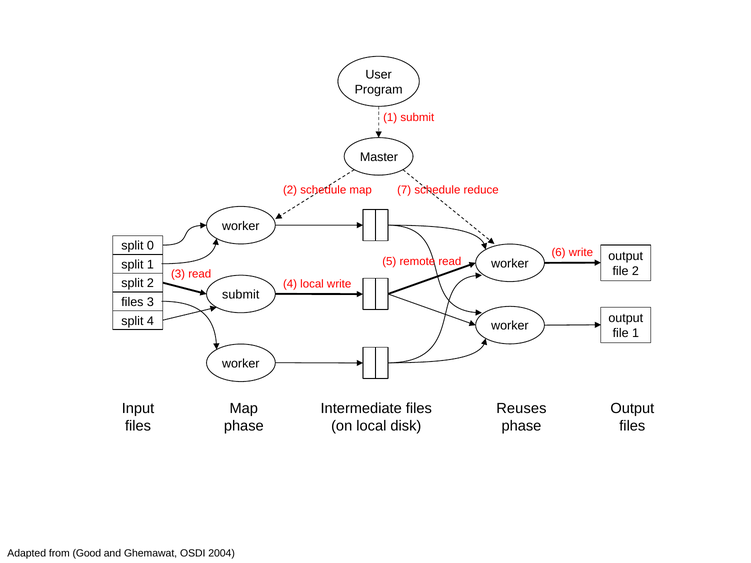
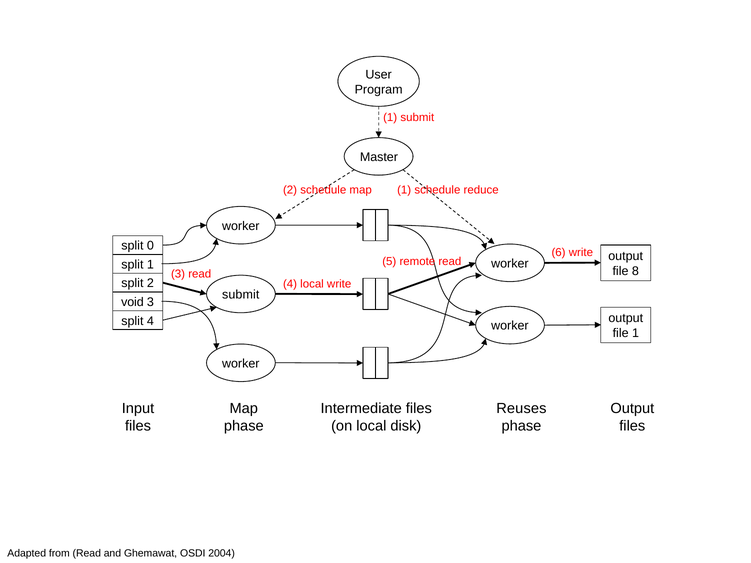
map 7: 7 -> 1
file 2: 2 -> 8
files at (132, 302): files -> void
from Good: Good -> Read
